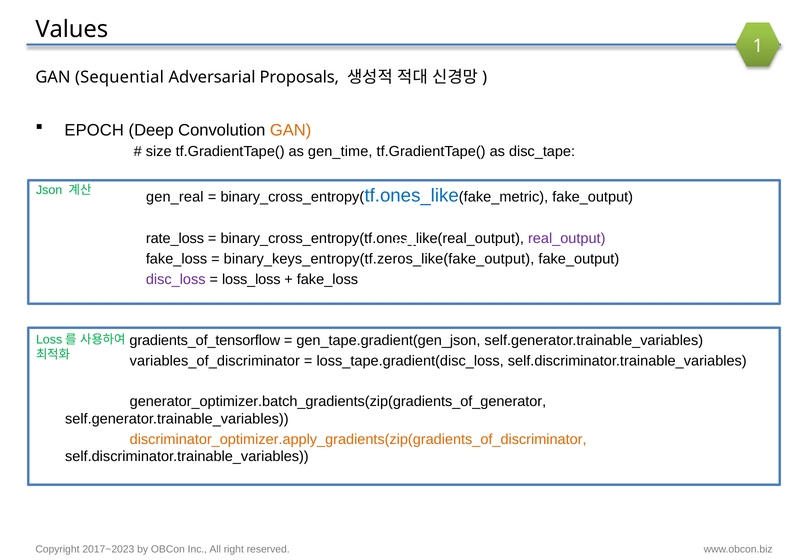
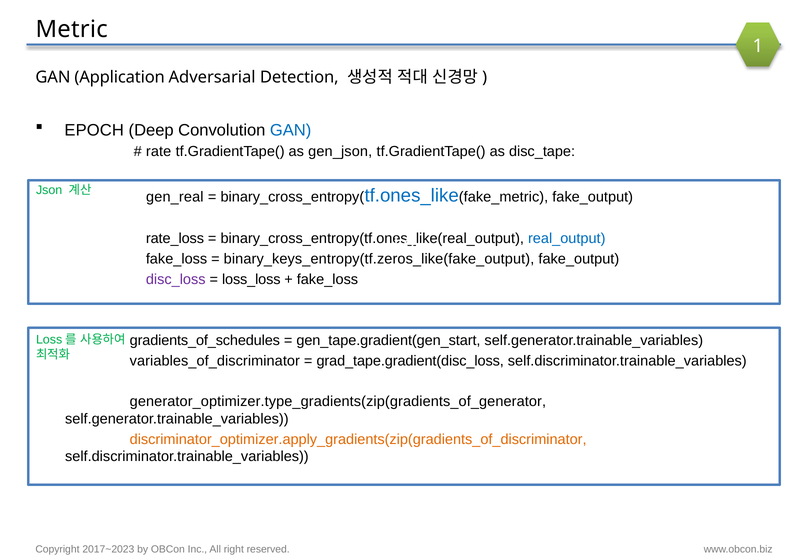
Values: Values -> Metric
Sequential: Sequential -> Application
Proposals: Proposals -> Detection
GAN at (291, 130) colour: orange -> blue
size: size -> rate
gen_time: gen_time -> gen_json
real_output colour: purple -> blue
gradients_of_tensorflow: gradients_of_tensorflow -> gradients_of_schedules
gen_tape.gradient(gen_json: gen_tape.gradient(gen_json -> gen_tape.gradient(gen_start
loss_tape.gradient(disc_loss: loss_tape.gradient(disc_loss -> grad_tape.gradient(disc_loss
generator_optimizer.batch_gradients(zip(gradients_of_generator: generator_optimizer.batch_gradients(zip(gradients_of_generator -> generator_optimizer.type_gradients(zip(gradients_of_generator
